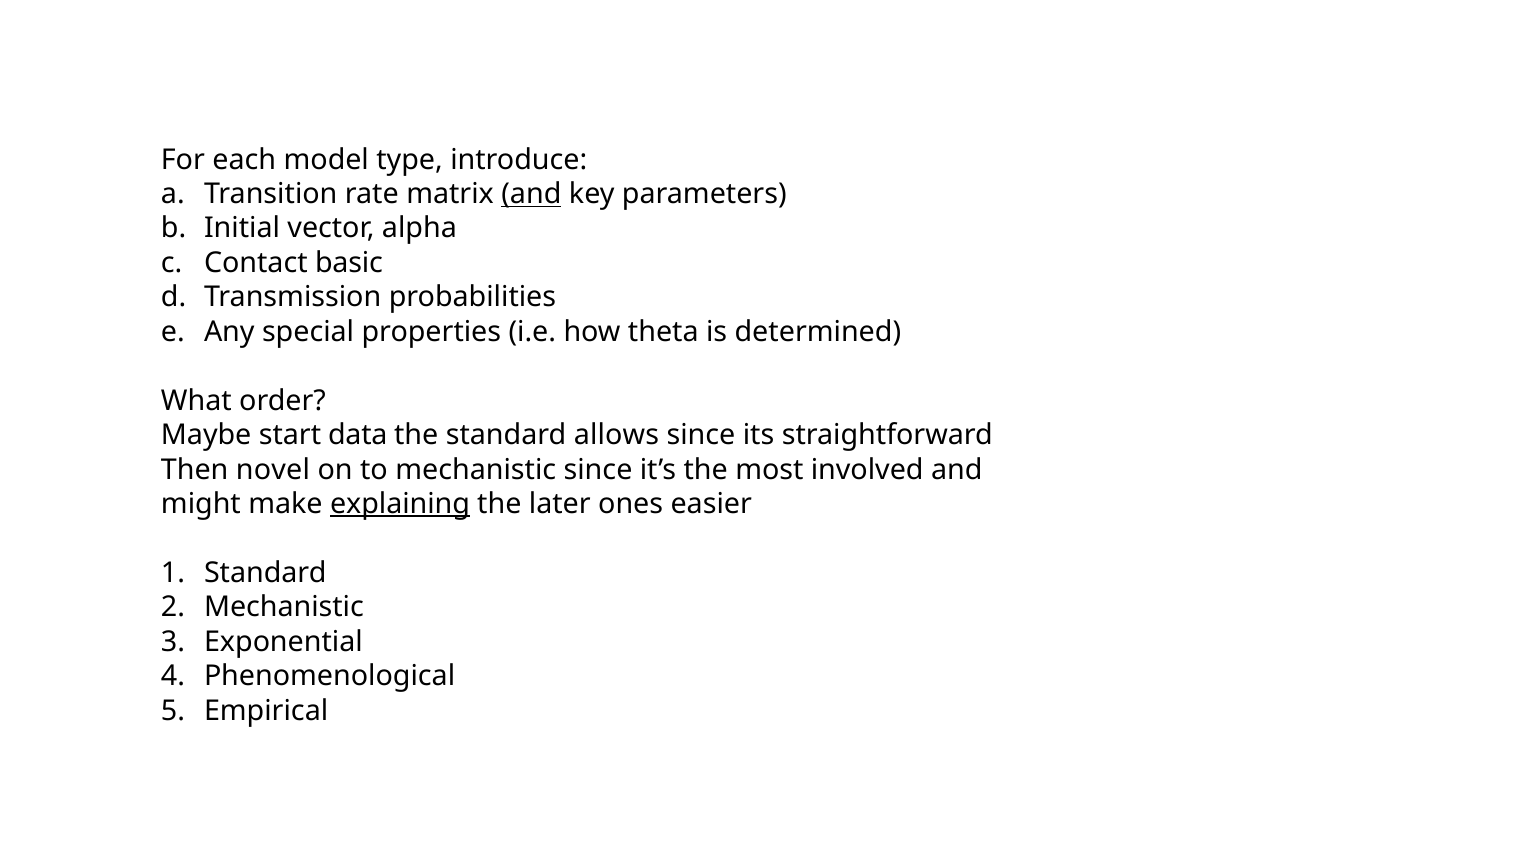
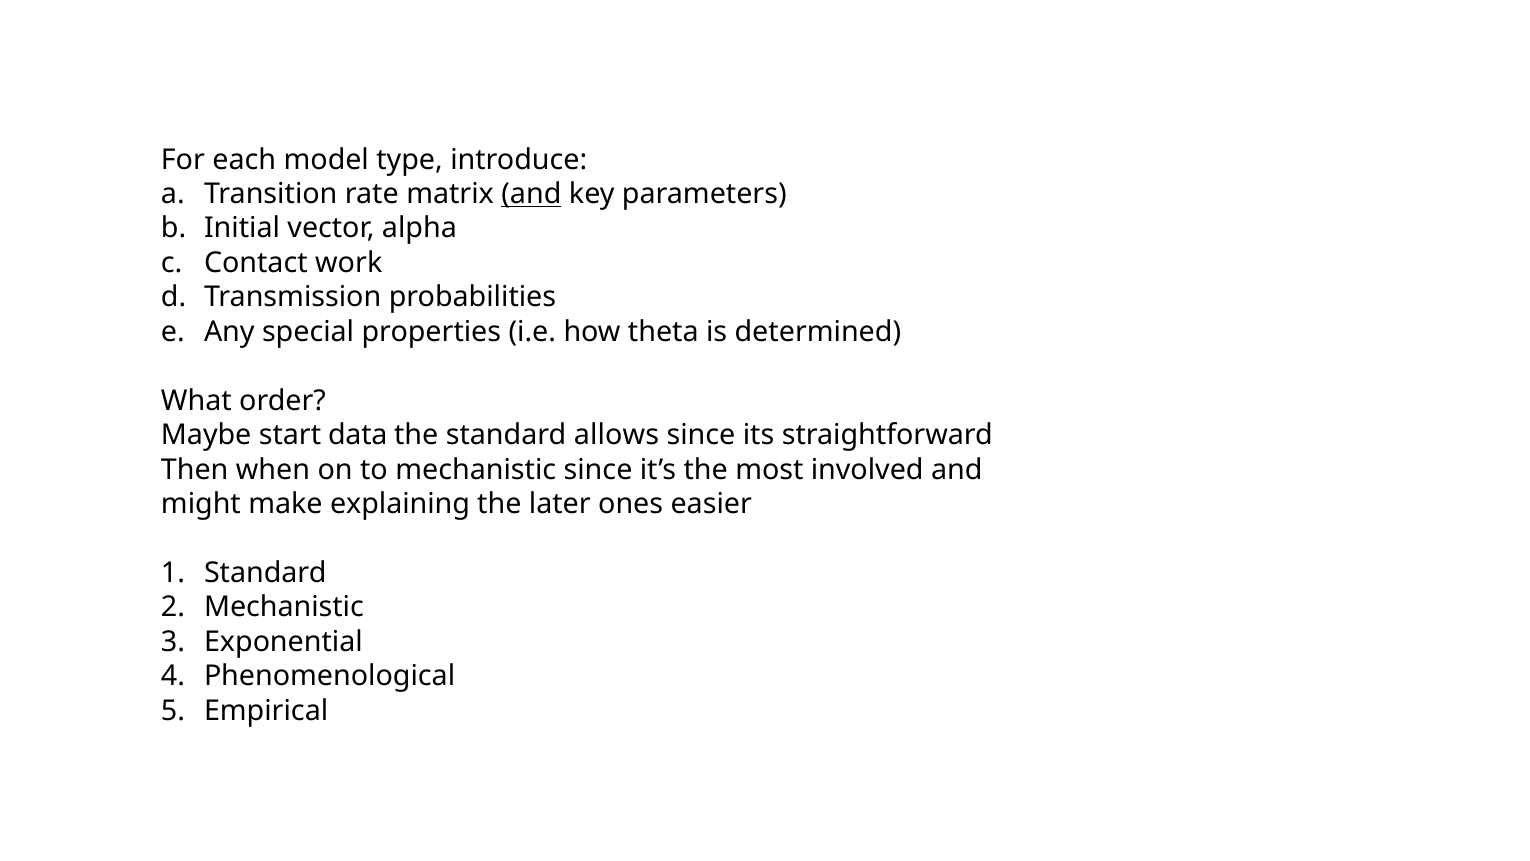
basic: basic -> work
novel: novel -> when
explaining underline: present -> none
